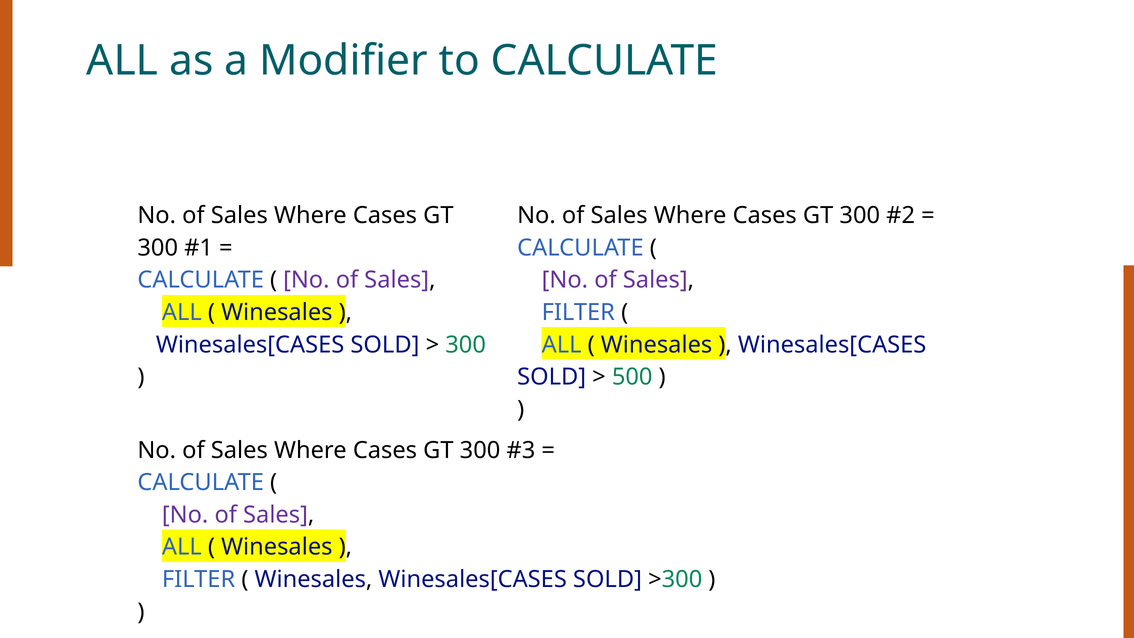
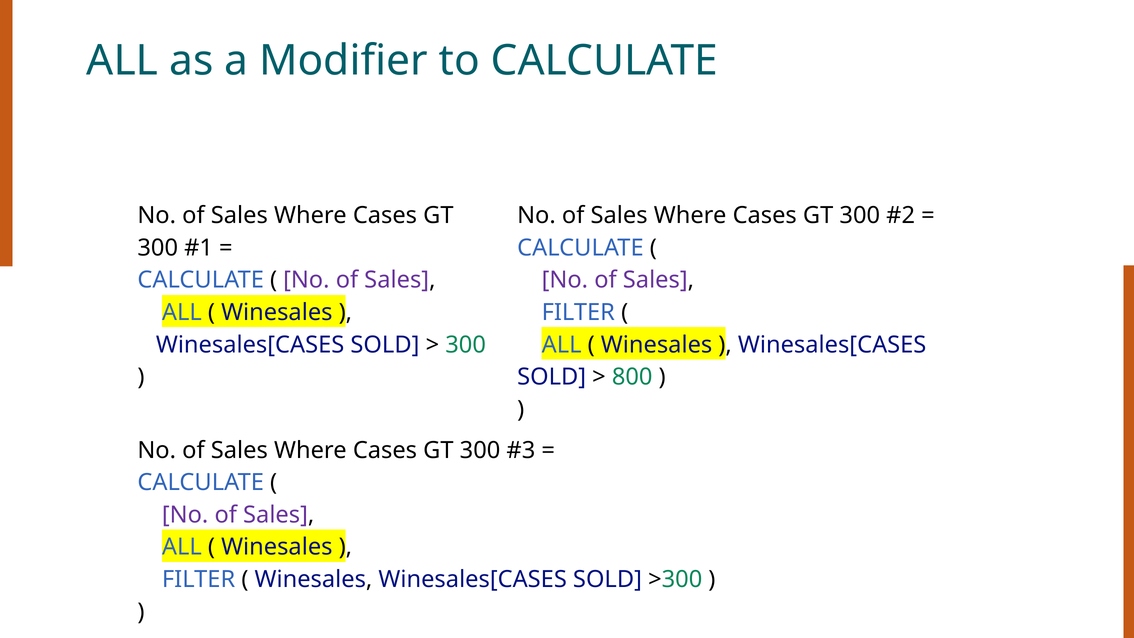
500: 500 -> 800
